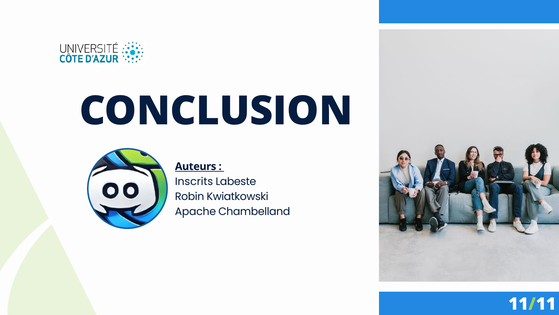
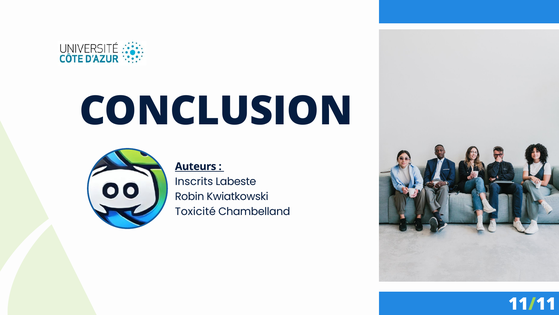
Apache: Apache -> Toxicité
